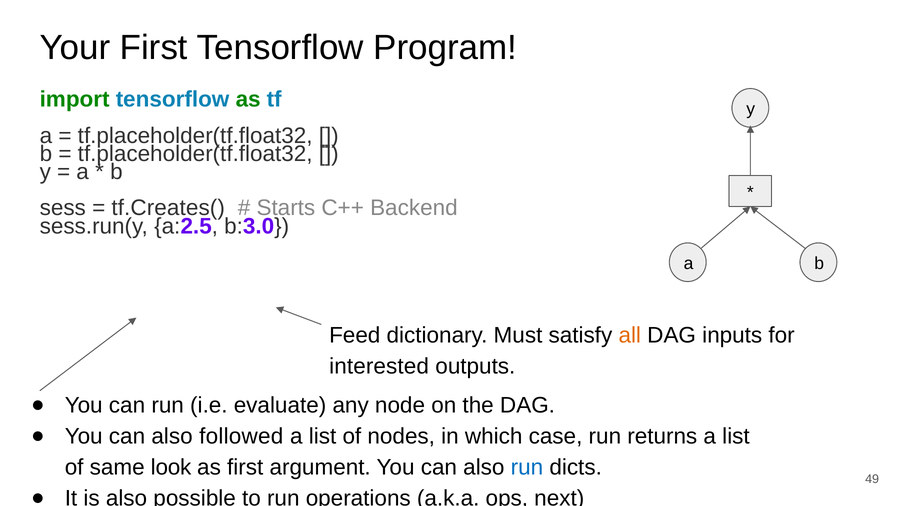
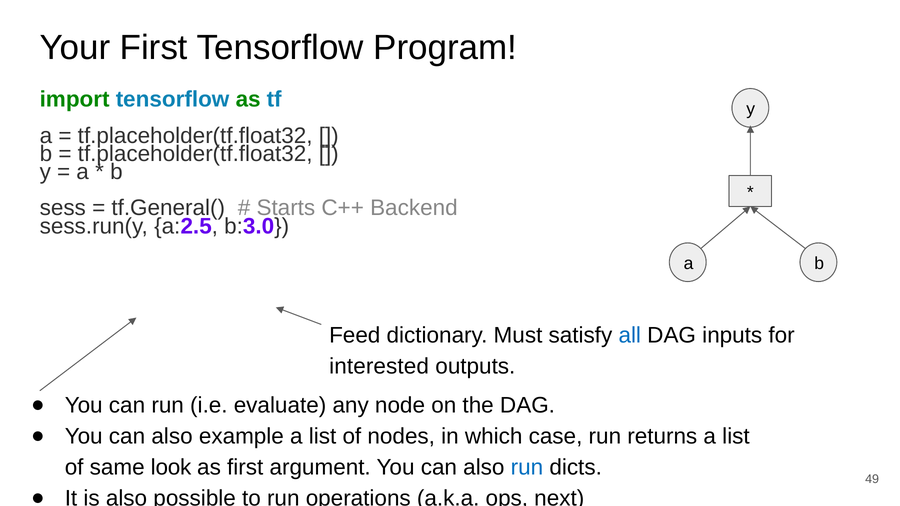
tf.Creates(: tf.Creates( -> tf.General(
all colour: orange -> blue
followed: followed -> example
